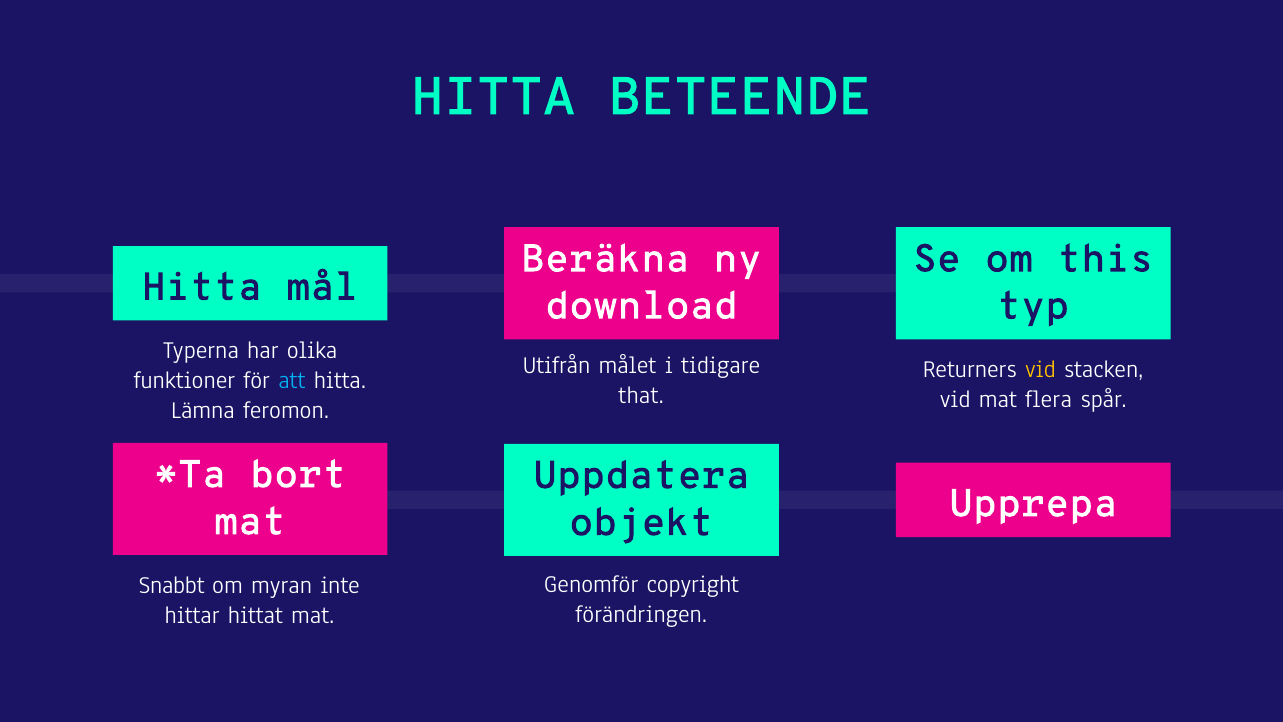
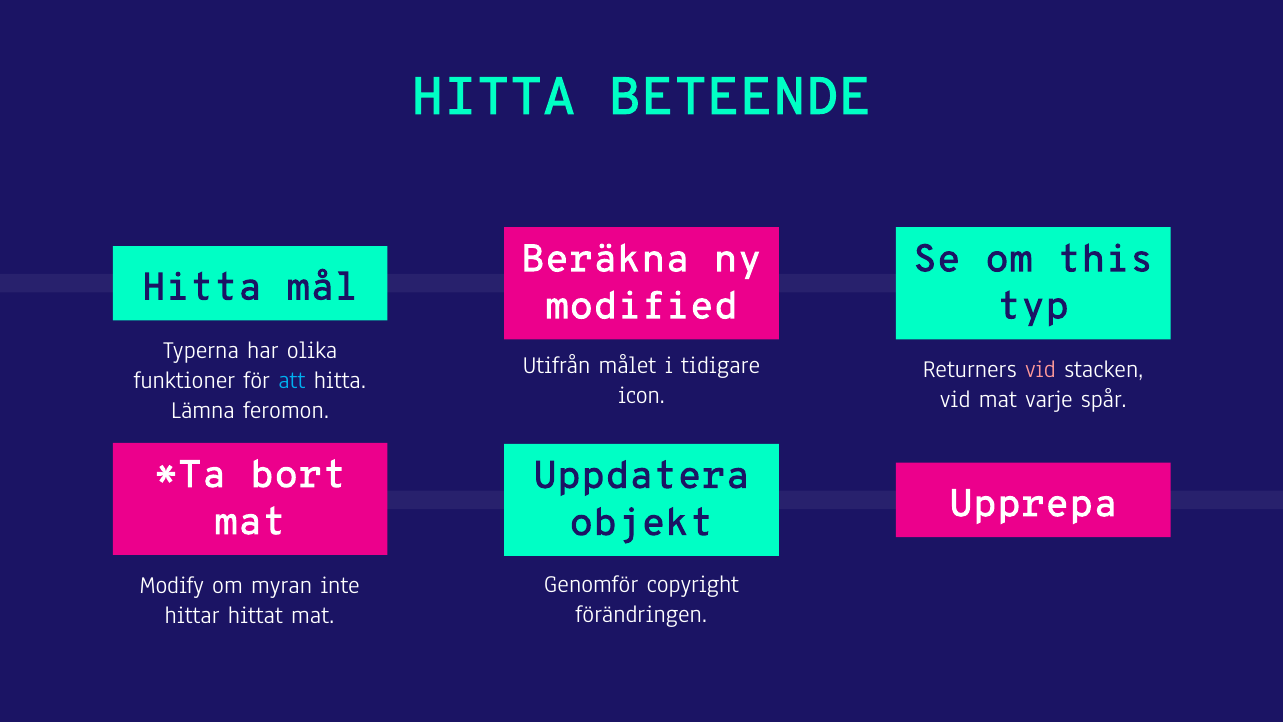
download: download -> modified
vid at (1040, 369) colour: yellow -> pink
that: that -> icon
flera: flera -> varje
Snabbt: Snabbt -> Modify
